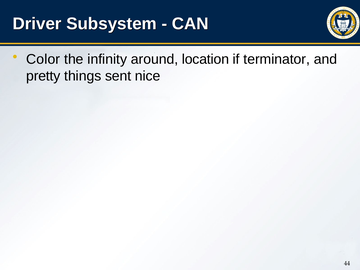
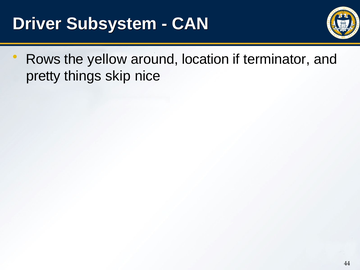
Color: Color -> Rows
infinity: infinity -> yellow
sent: sent -> skip
